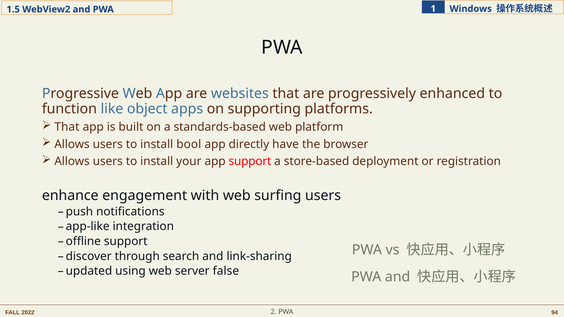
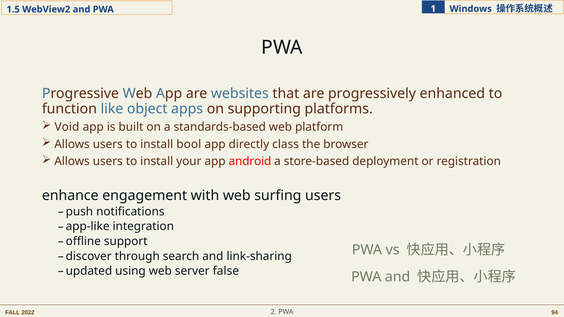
That at (67, 127): That -> Void
have: have -> class
app support: support -> android
